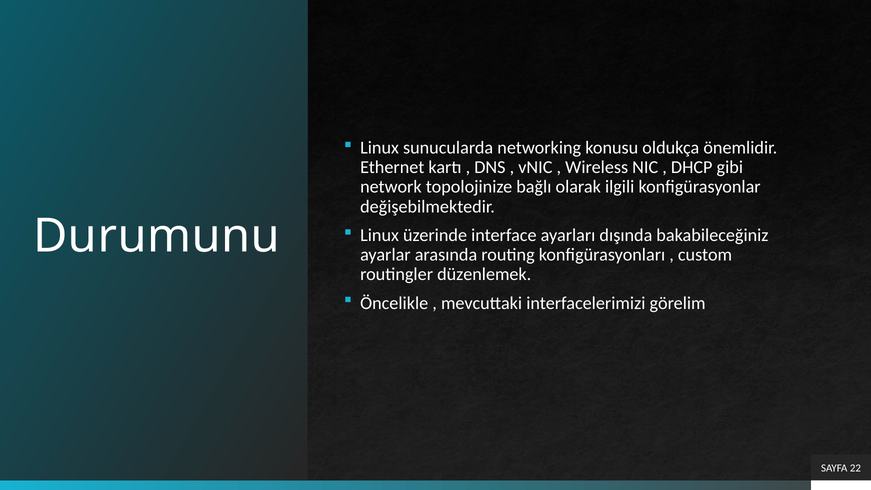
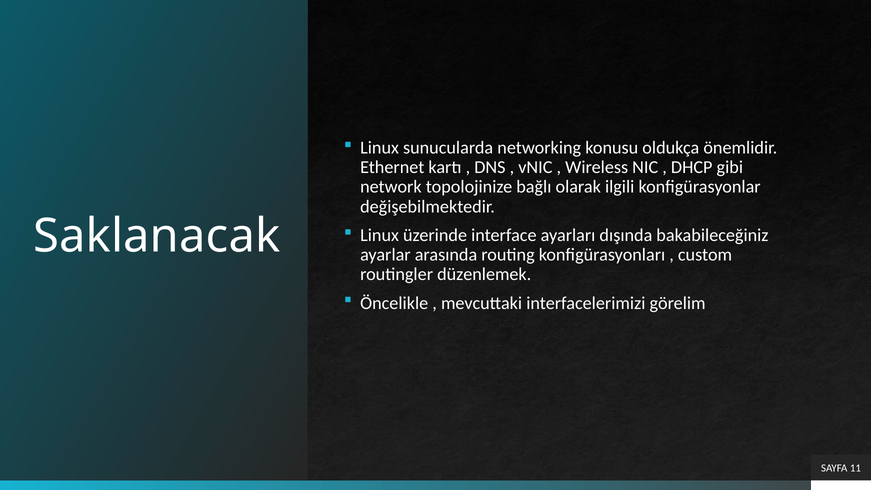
Durumunu: Durumunu -> Saklanacak
22: 22 -> 11
